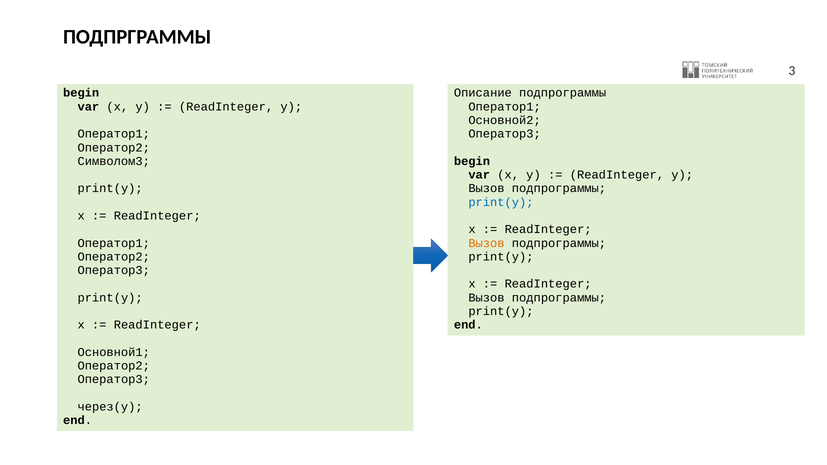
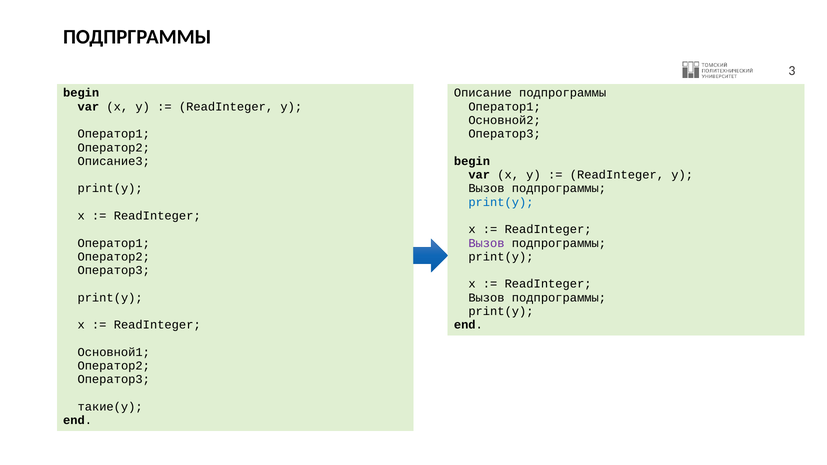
Символом3: Символом3 -> Описание3
Вызов at (486, 243) colour: orange -> purple
через(y: через(y -> такие(y
